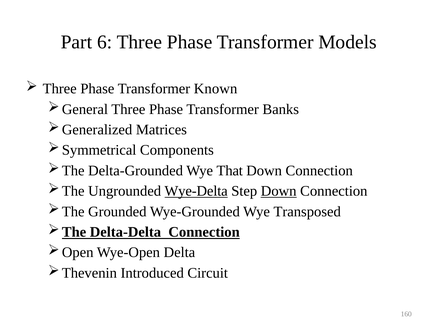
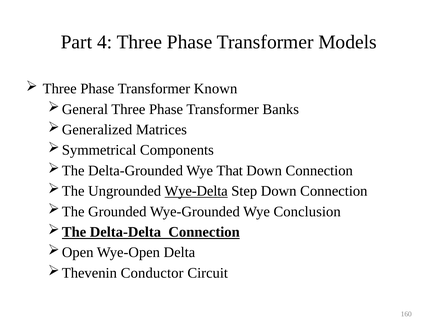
6: 6 -> 4
Down at (279, 191) underline: present -> none
Transposed: Transposed -> Conclusion
Introduced: Introduced -> Conductor
